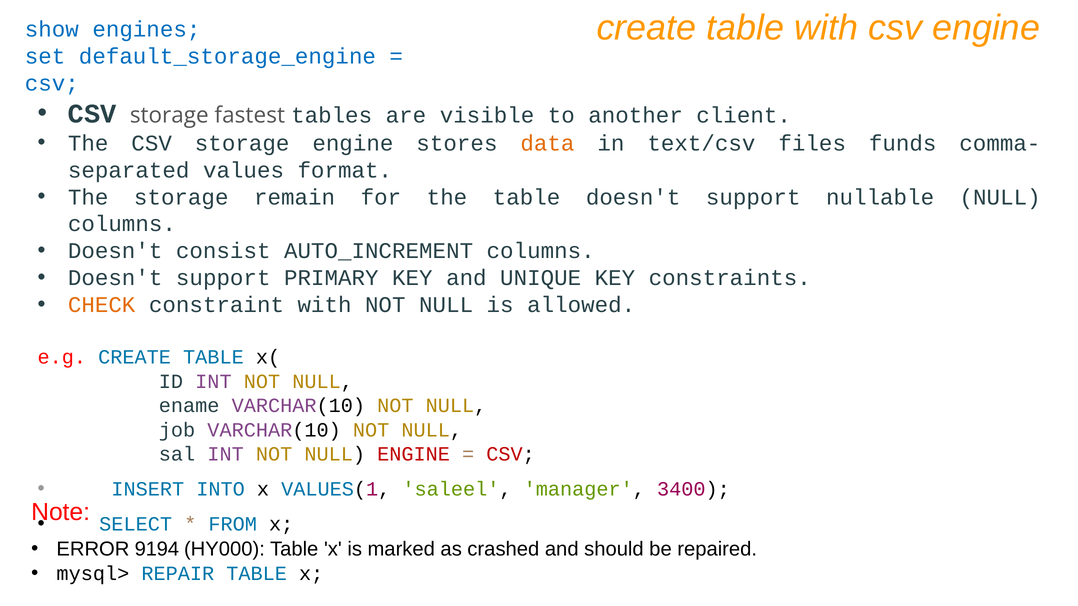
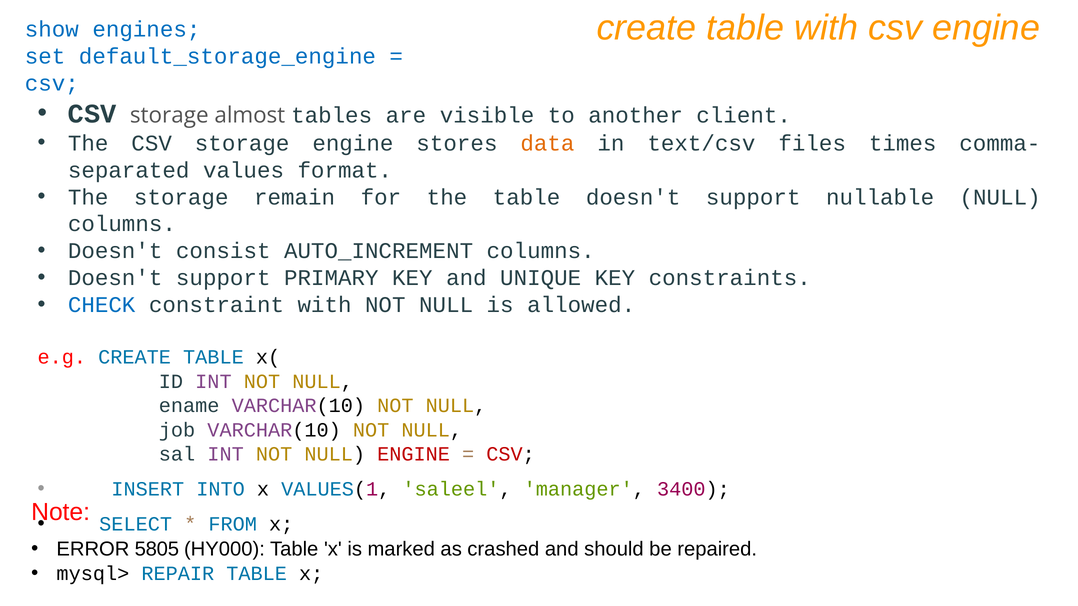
fastest: fastest -> almost
funds: funds -> times
CHECK colour: orange -> blue
9194: 9194 -> 5805
